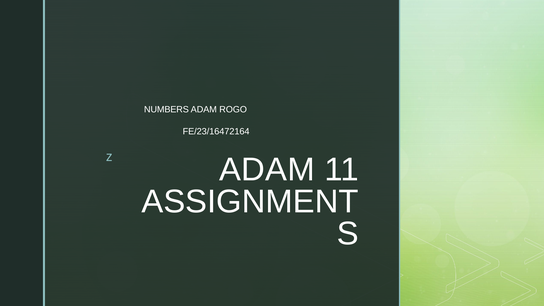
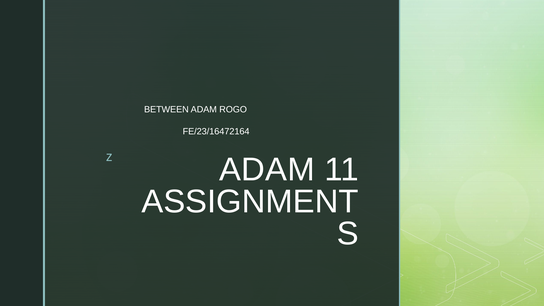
NUMBERS: NUMBERS -> BETWEEN
